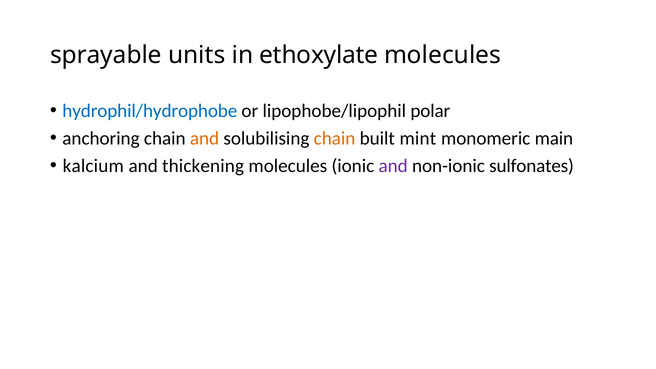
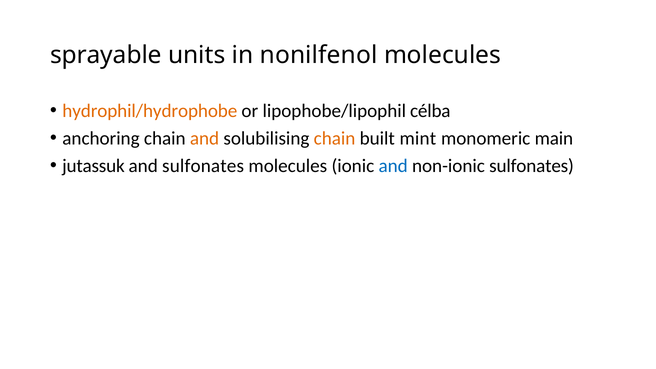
ethoxylate: ethoxylate -> nonilfenol
hydrophil/hydrophobe colour: blue -> orange
polar: polar -> célba
kalcium: kalcium -> jutassuk
and thickening: thickening -> sulfonates
and at (393, 166) colour: purple -> blue
